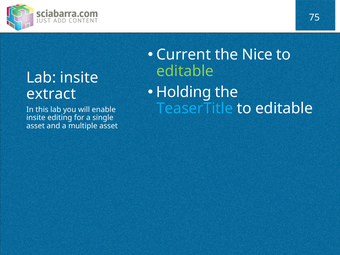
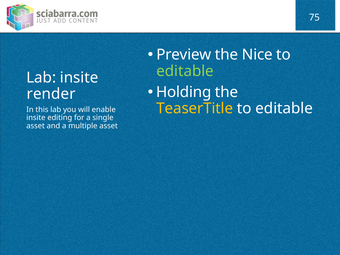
Current: Current -> Preview
extract: extract -> render
TeaserTitle colour: light blue -> yellow
